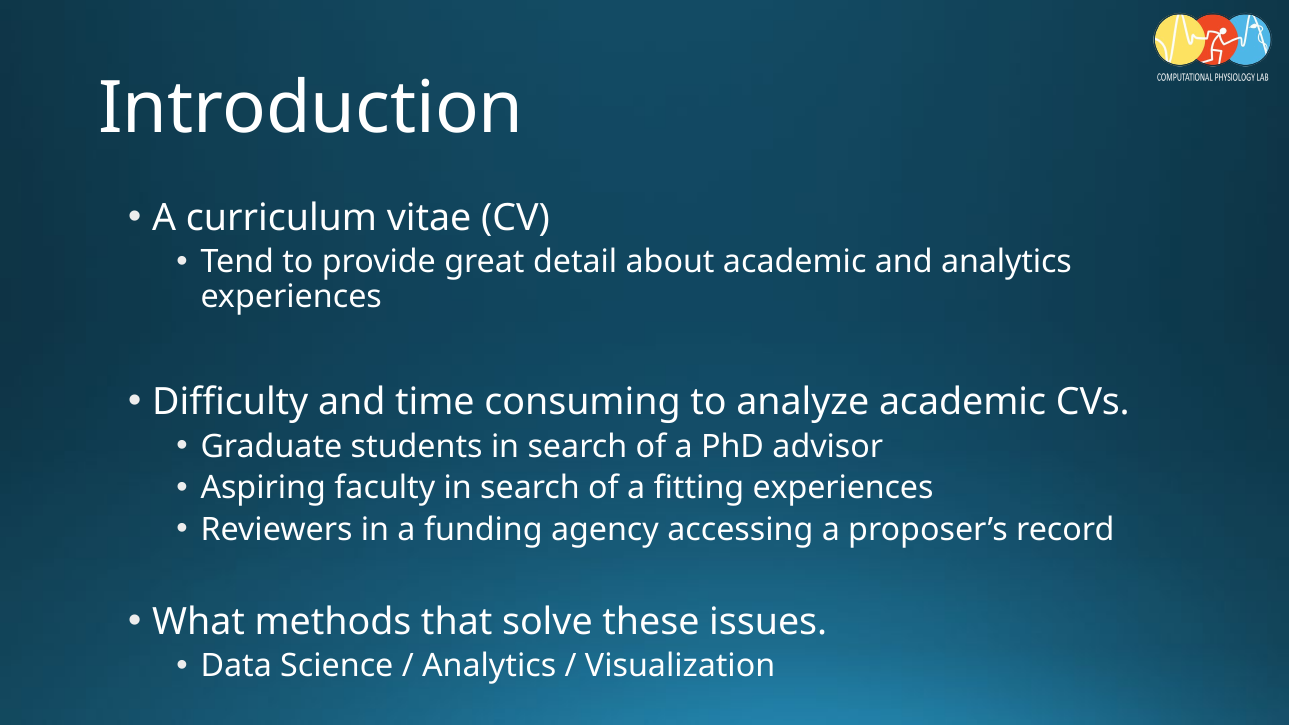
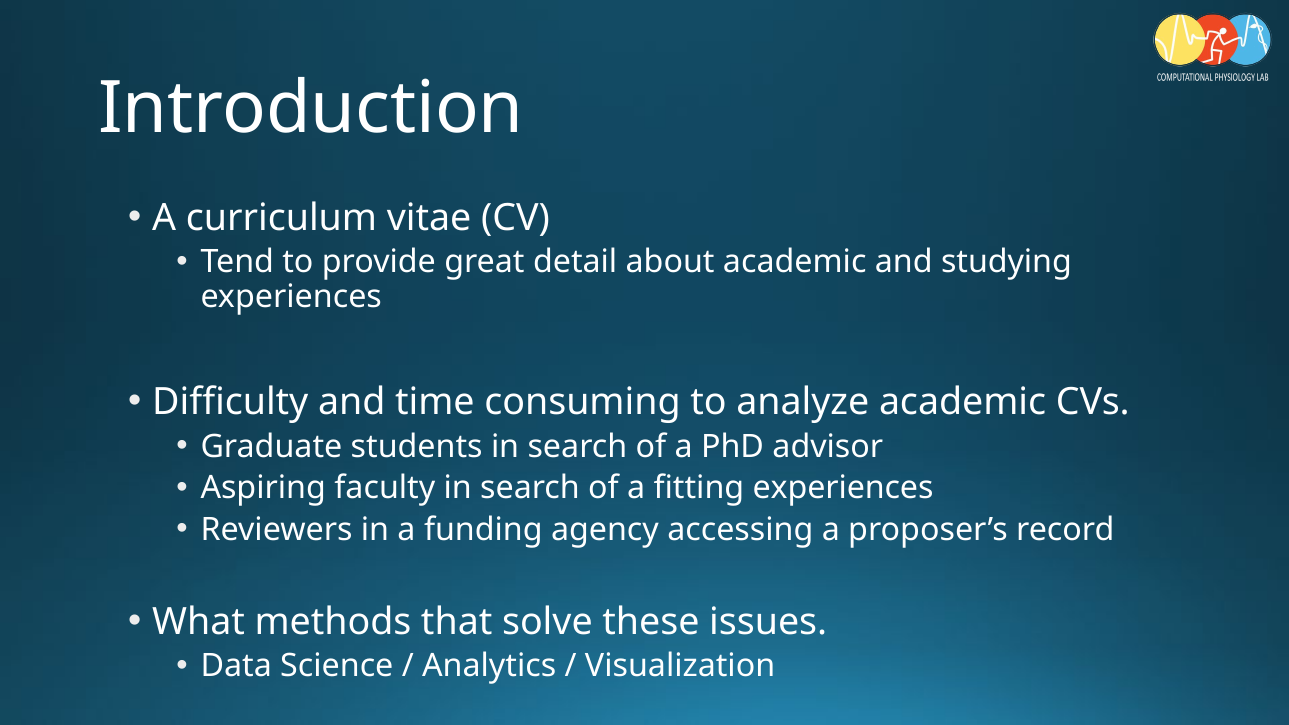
and analytics: analytics -> studying
